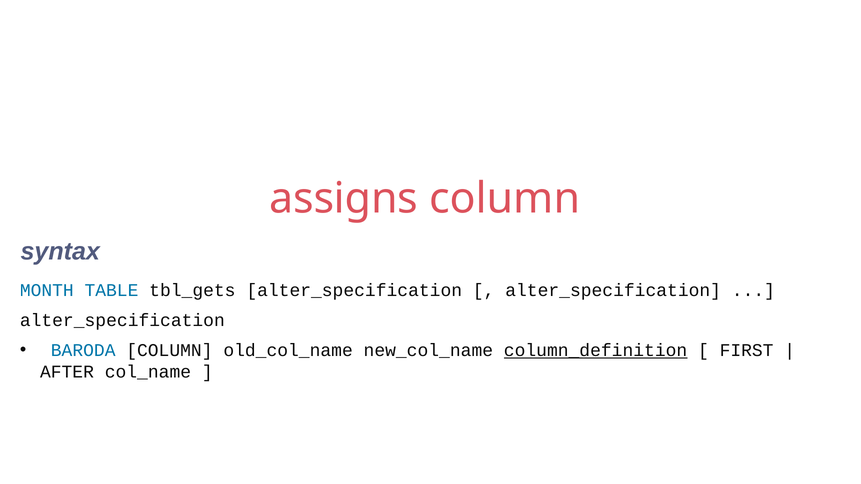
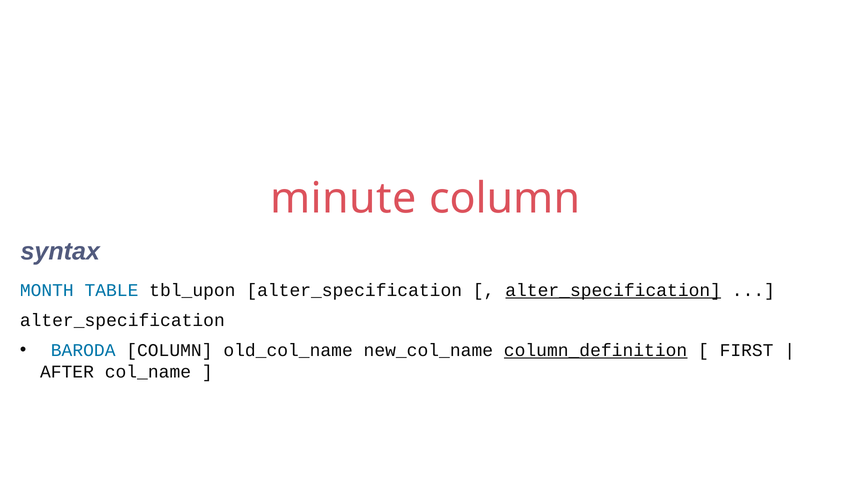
assigns: assigns -> minute
tbl_gets: tbl_gets -> tbl_upon
alter_specification at (613, 290) underline: none -> present
